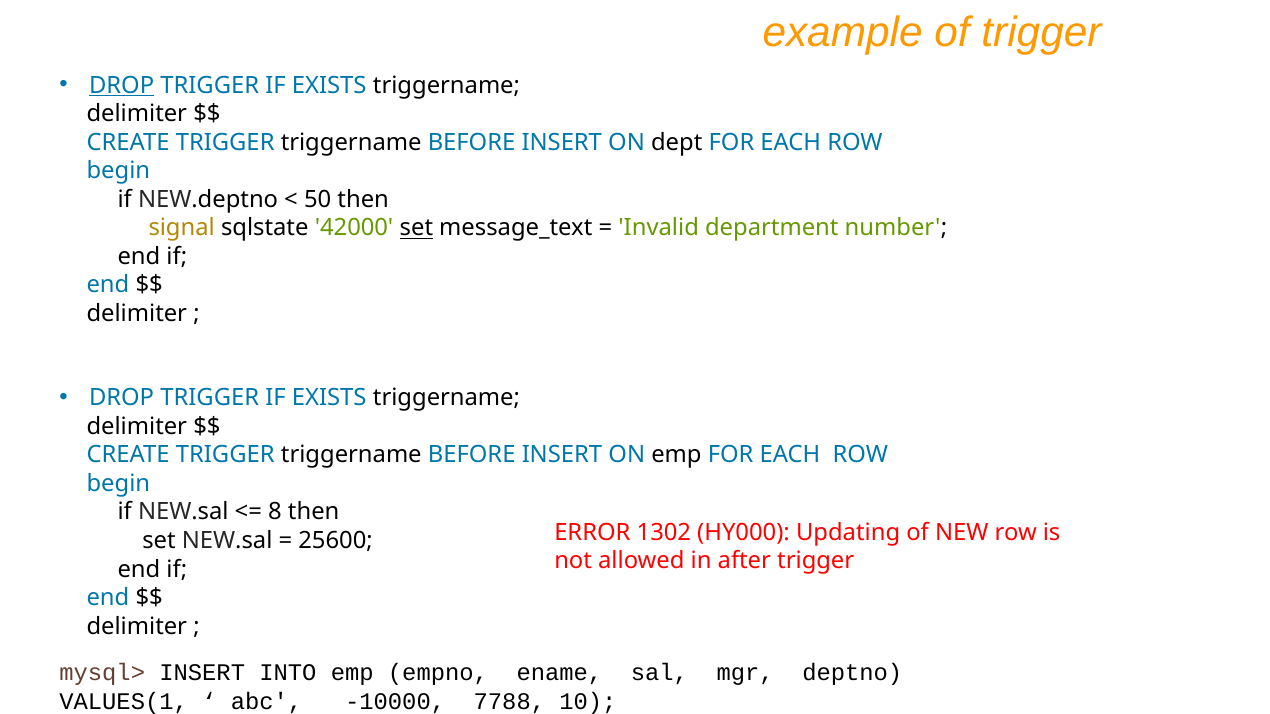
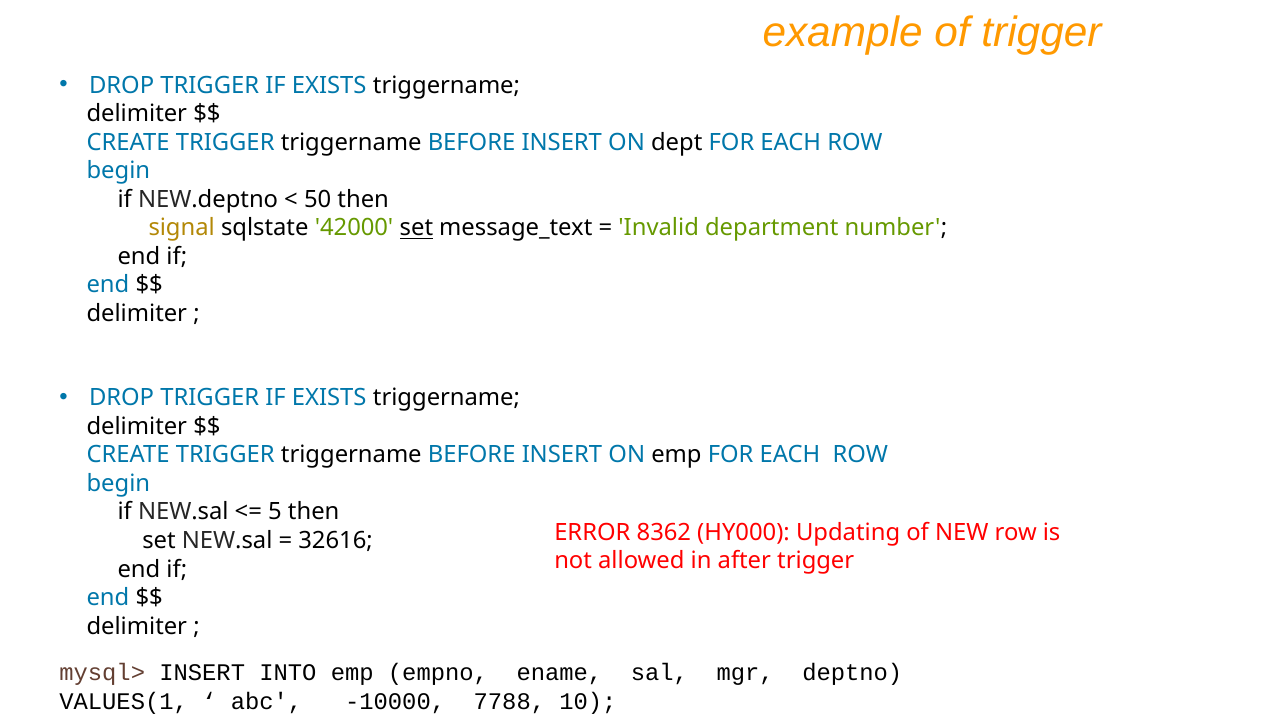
DROP at (122, 85) underline: present -> none
8: 8 -> 5
1302: 1302 -> 8362
25600: 25600 -> 32616
